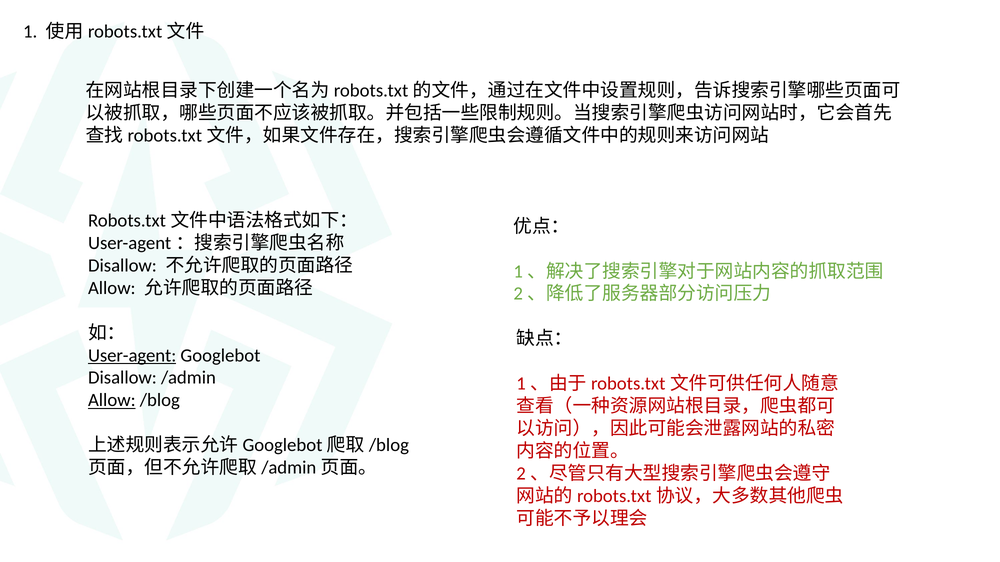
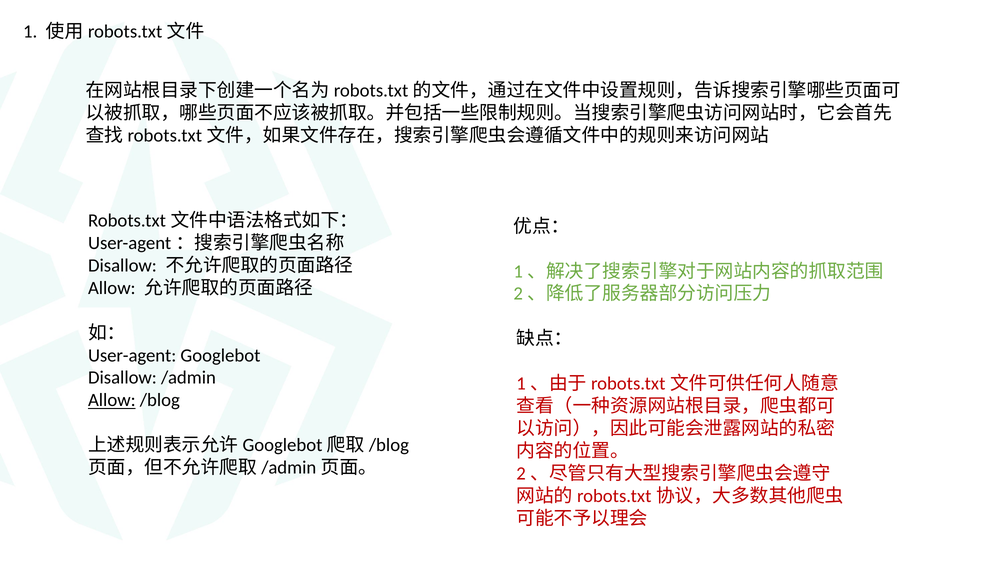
User-agent underline: present -> none
